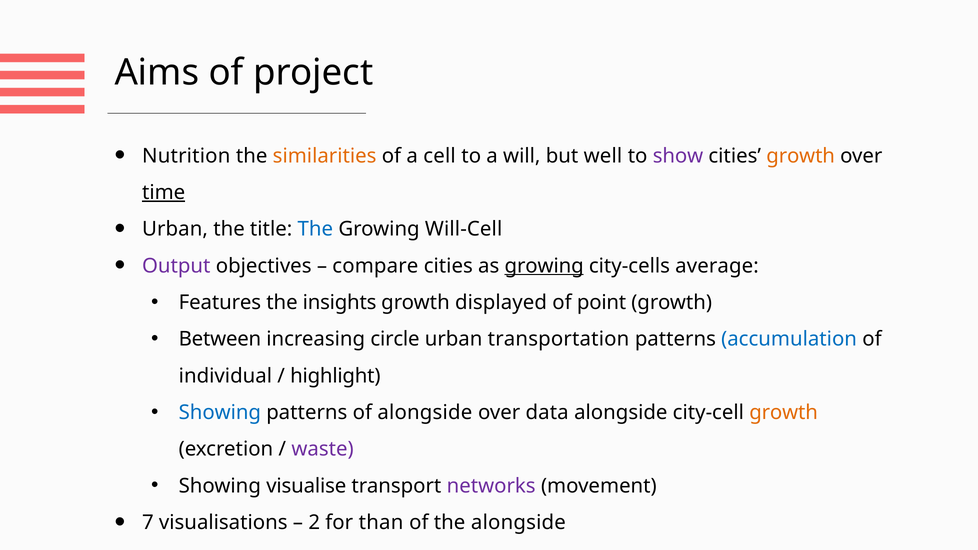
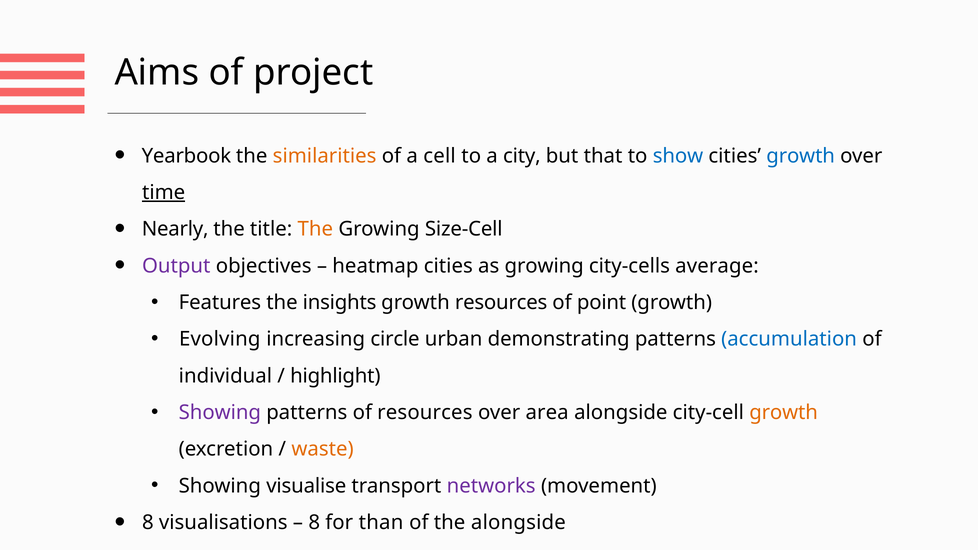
Nutrition: Nutrition -> Yearbook
will: will -> city
well: well -> that
show colour: purple -> blue
growth at (801, 156) colour: orange -> blue
Urban at (175, 229): Urban -> Nearly
The at (315, 229) colour: blue -> orange
Will-Cell: Will-Cell -> Size-Cell
compare: compare -> heatmap
growing at (544, 266) underline: present -> none
growth displayed: displayed -> resources
Between: Between -> Evolving
transportation: transportation -> demonstrating
Showing at (220, 413) colour: blue -> purple
of alongside: alongside -> resources
data: data -> area
waste colour: purple -> orange
7 at (148, 523): 7 -> 8
2 at (314, 523): 2 -> 8
